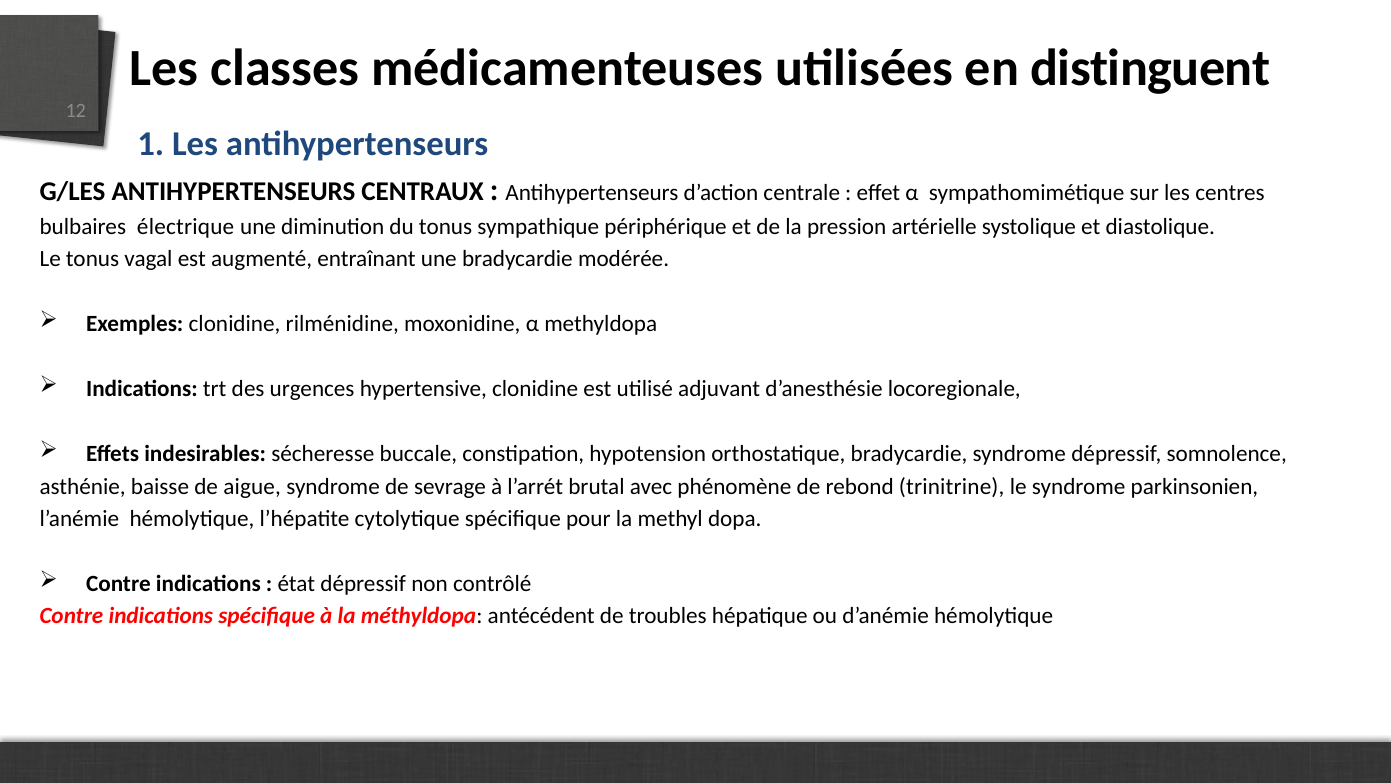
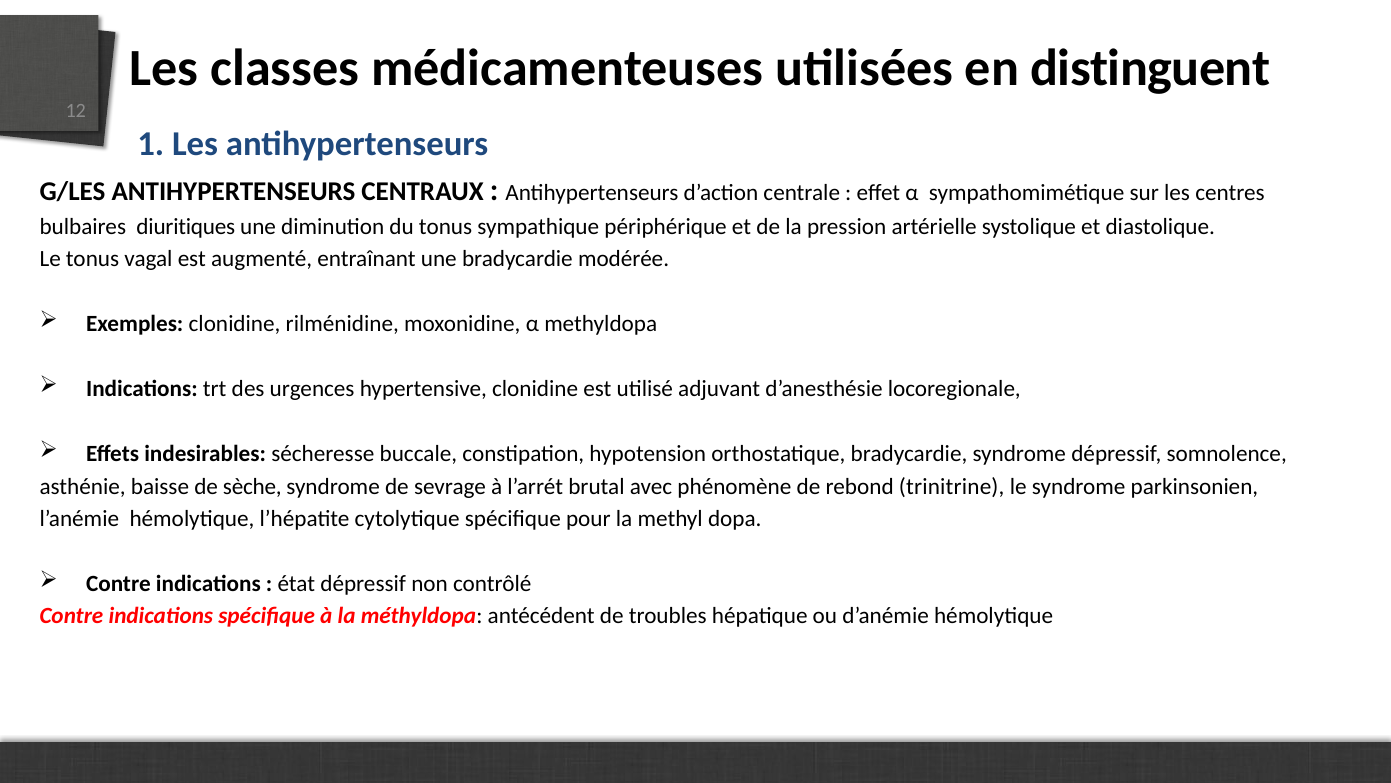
électrique: électrique -> diuritiques
aigue: aigue -> sèche
